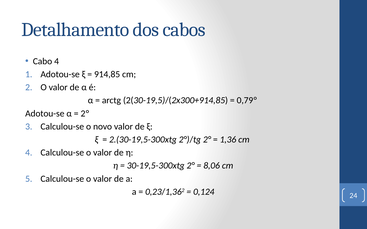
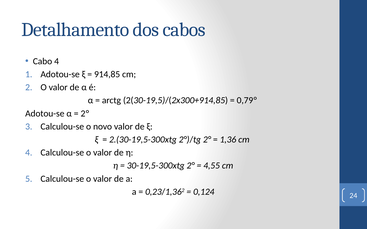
8,06: 8,06 -> 4,55
